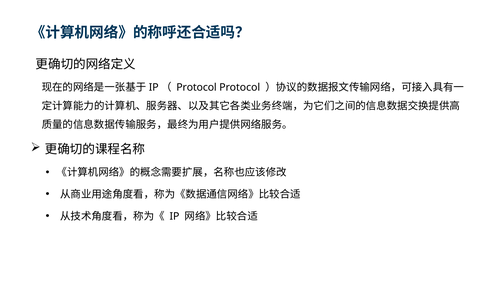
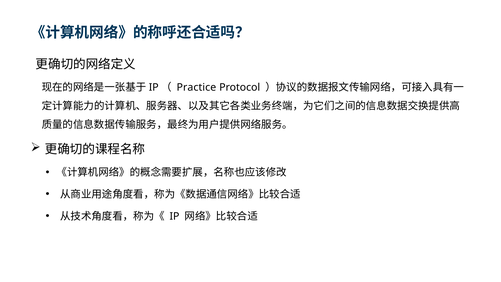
Protocol at (197, 87): Protocol -> Practice
